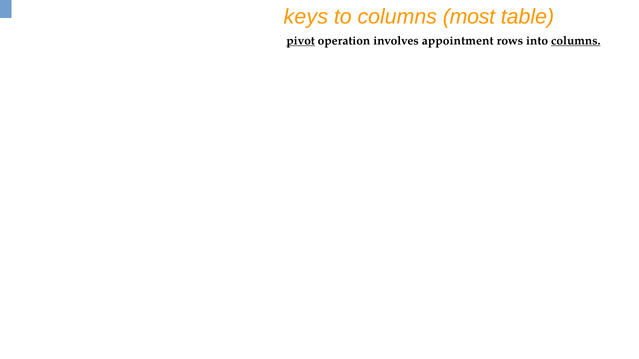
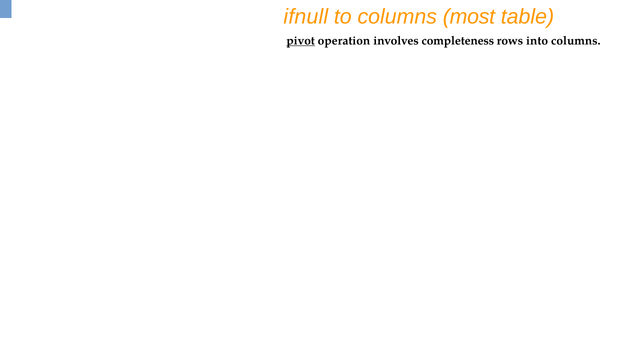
keys: keys -> ifnull
appointment: appointment -> completeness
columns at (576, 41) underline: present -> none
